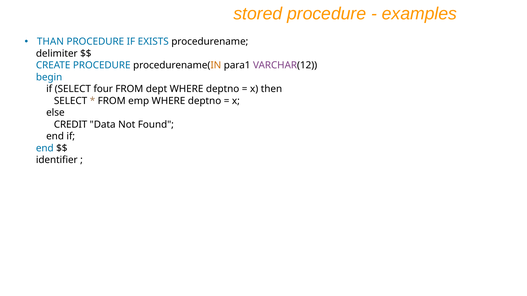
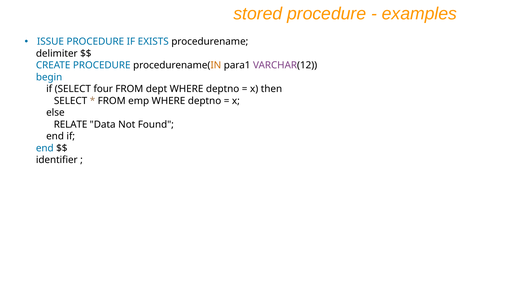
THAN: THAN -> ISSUE
CREDIT: CREDIT -> RELATE
